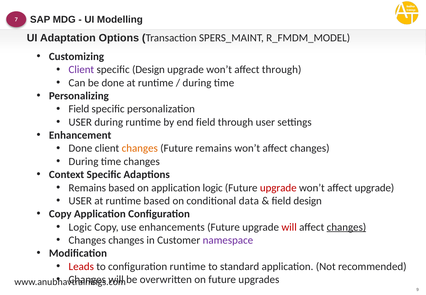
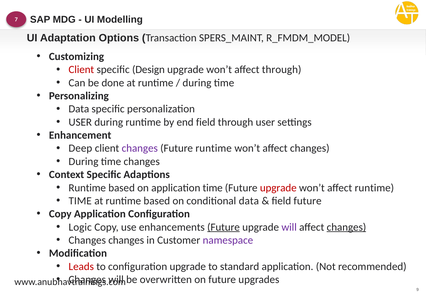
Client at (81, 70) colour: purple -> red
Field at (79, 109): Field -> Data
Done at (80, 148): Done -> Deep
changes at (140, 148) colour: orange -> purple
Future remains: remains -> runtime
Remains at (87, 188): Remains -> Runtime
application logic: logic -> time
affect upgrade: upgrade -> runtime
USER at (80, 201): USER -> TIME
field design: design -> future
Future at (224, 227) underline: none -> present
will at (289, 227) colour: red -> purple
configuration runtime: runtime -> upgrade
